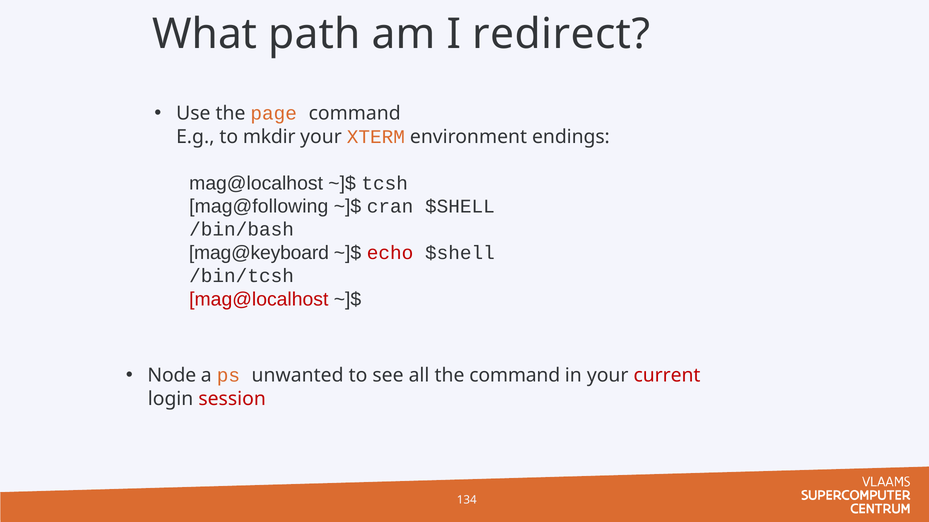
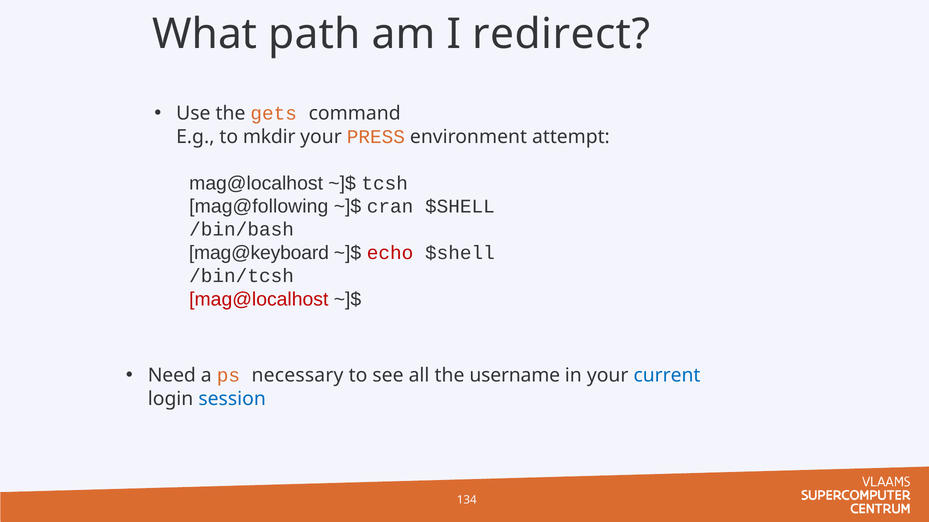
page: page -> gets
XTERM: XTERM -> PRESS
endings: endings -> attempt
Node: Node -> Need
unwanted: unwanted -> necessary
the command: command -> username
current colour: red -> blue
session colour: red -> blue
